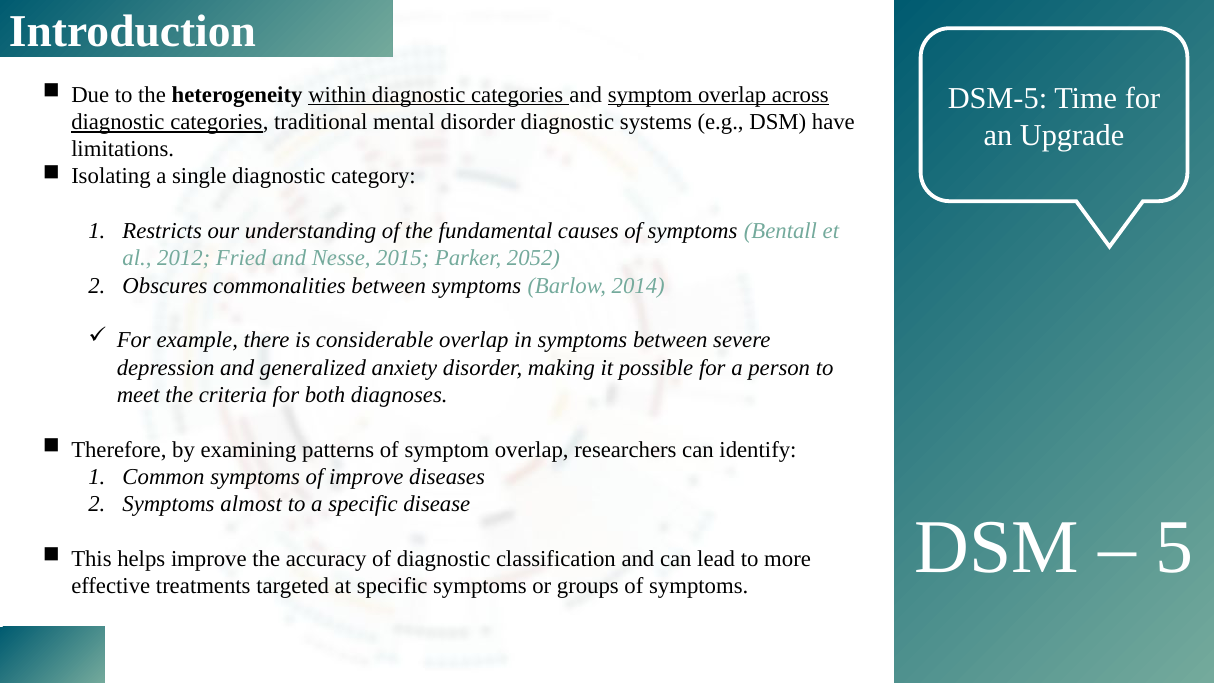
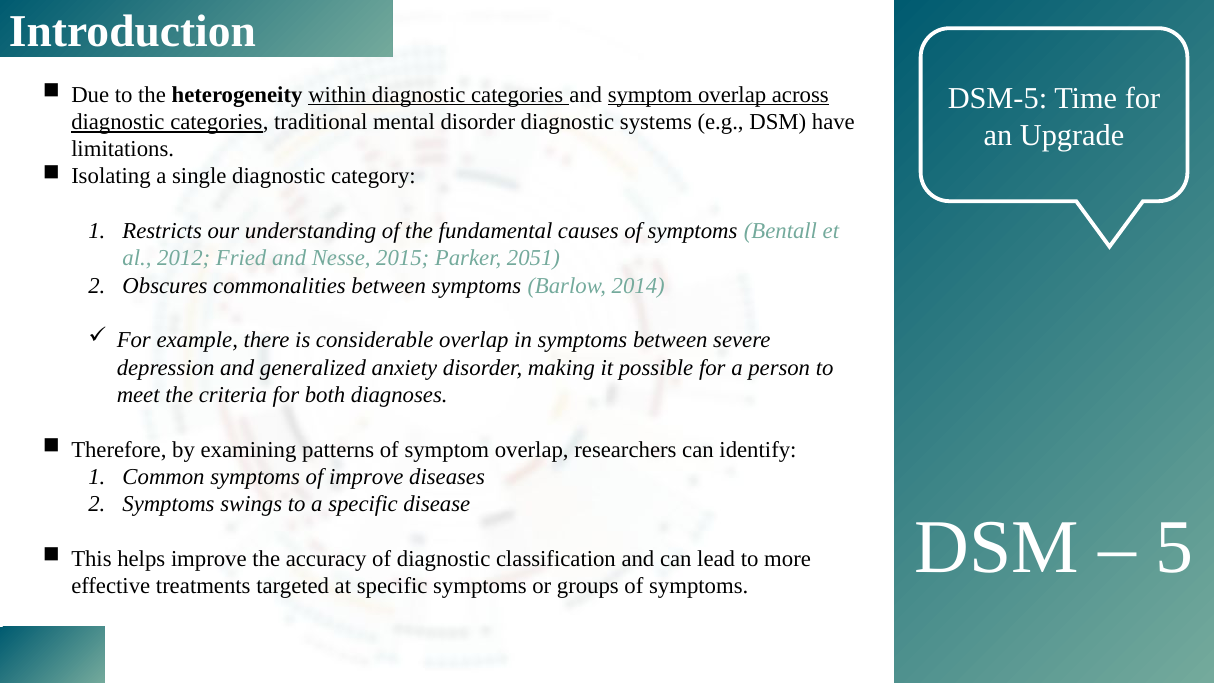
2052: 2052 -> 2051
almost: almost -> swings
